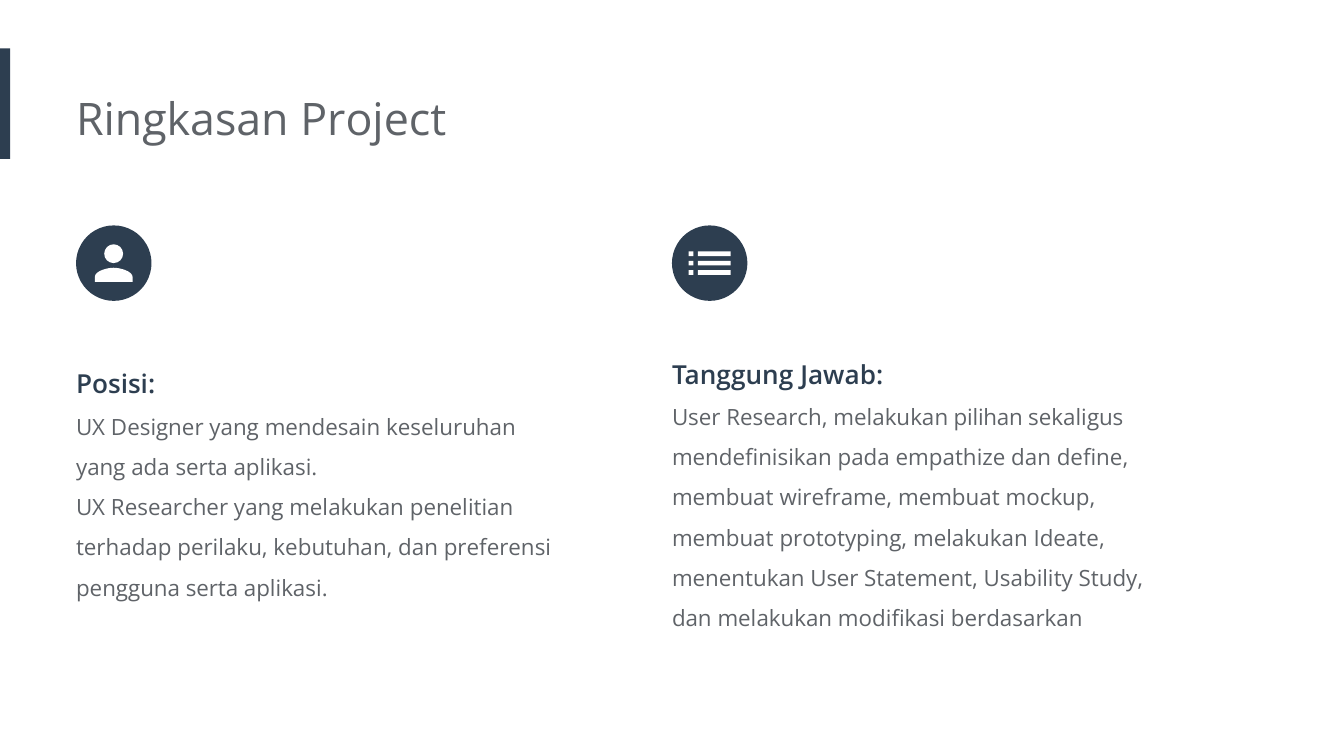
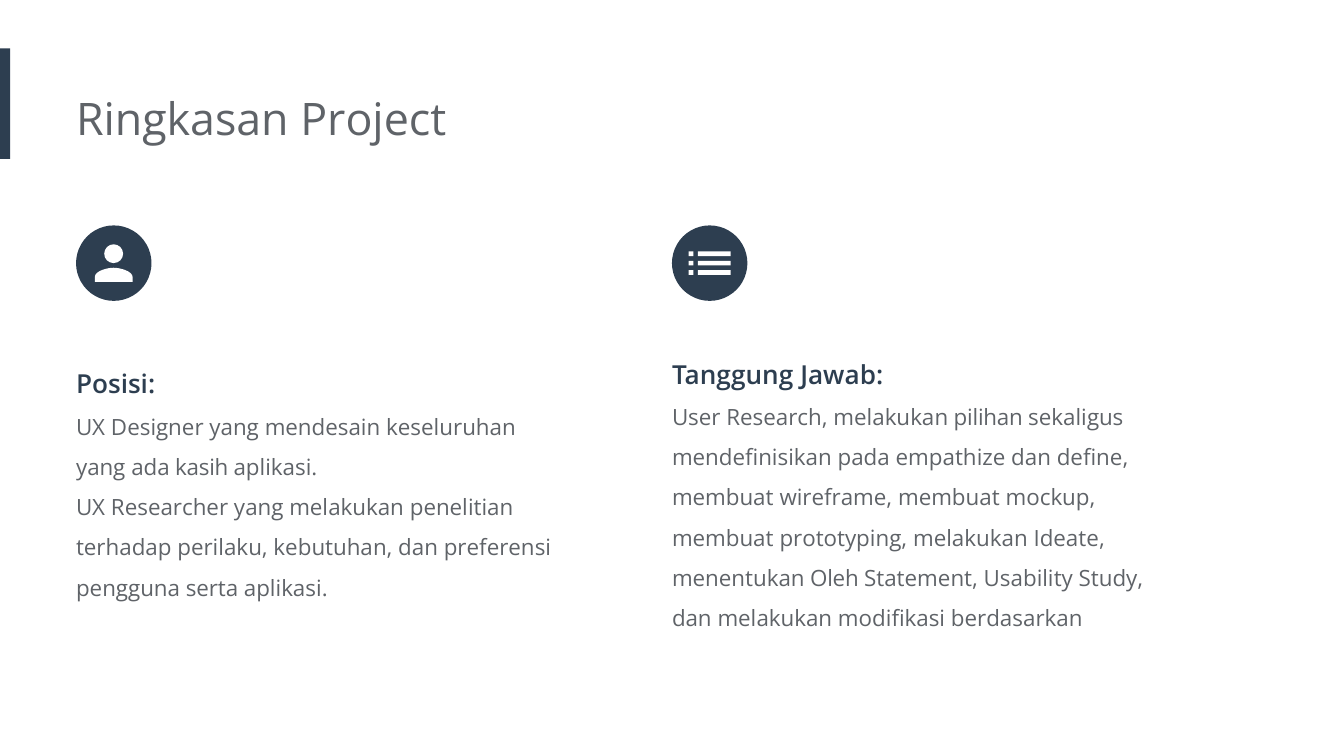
ada serta: serta -> kasih
menentukan User: User -> Oleh
